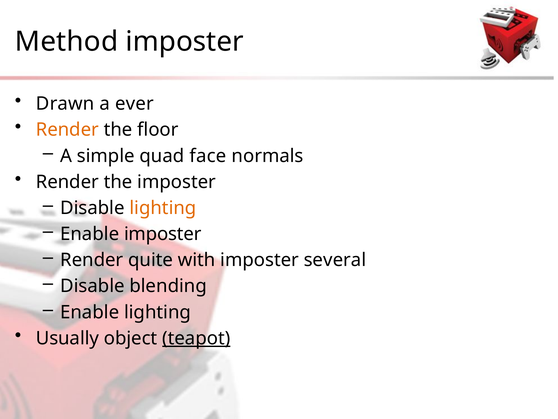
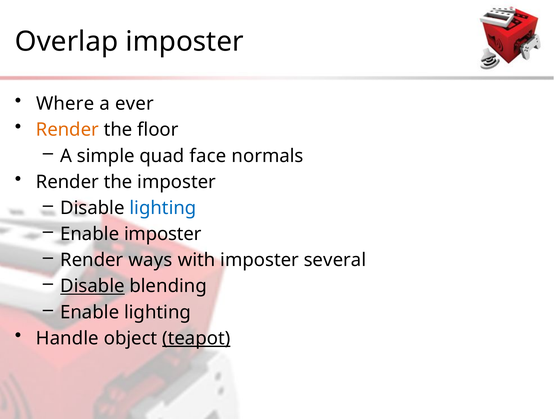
Method: Method -> Overlap
Drawn: Drawn -> Where
lighting at (163, 208) colour: orange -> blue
quite: quite -> ways
Disable at (92, 286) underline: none -> present
Usually: Usually -> Handle
